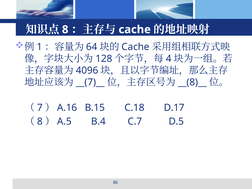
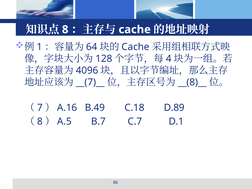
B.15: B.15 -> B.49
D.17: D.17 -> D.89
B.4: B.4 -> B.7
D.5: D.5 -> D.1
